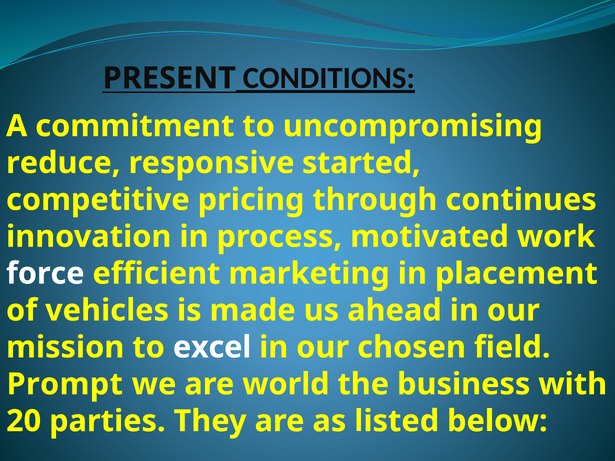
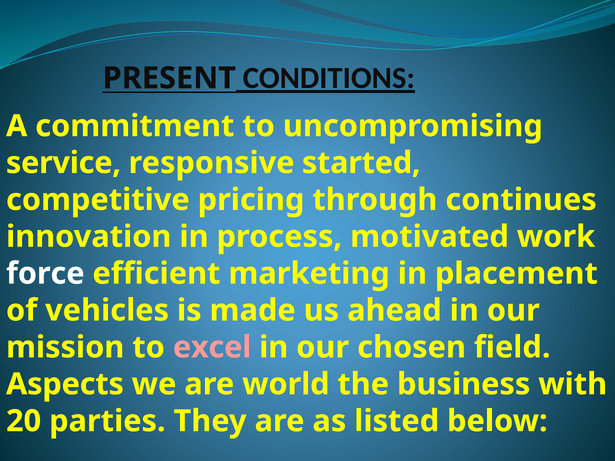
reduce: reduce -> service
excel colour: white -> pink
Prompt: Prompt -> Aspects
